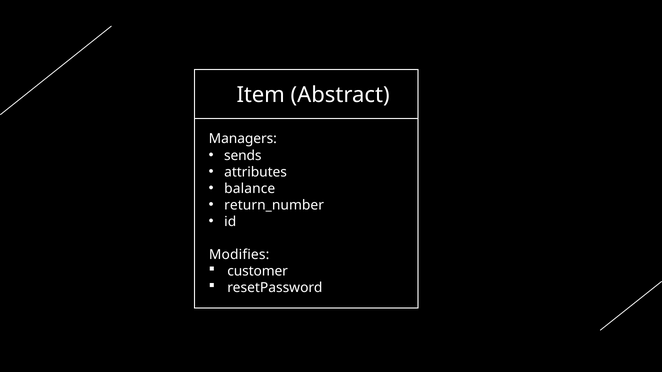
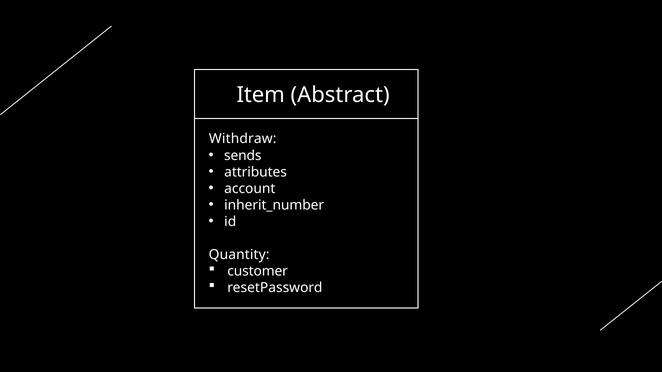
Managers: Managers -> Withdraw
balance: balance -> account
return_number: return_number -> inherit_number
Modifies: Modifies -> Quantity
